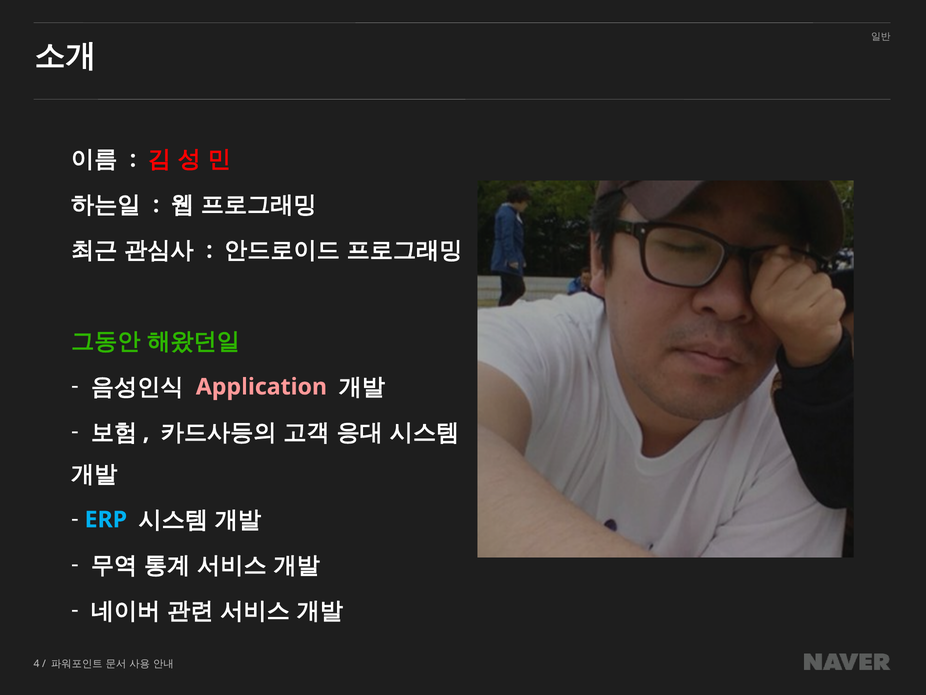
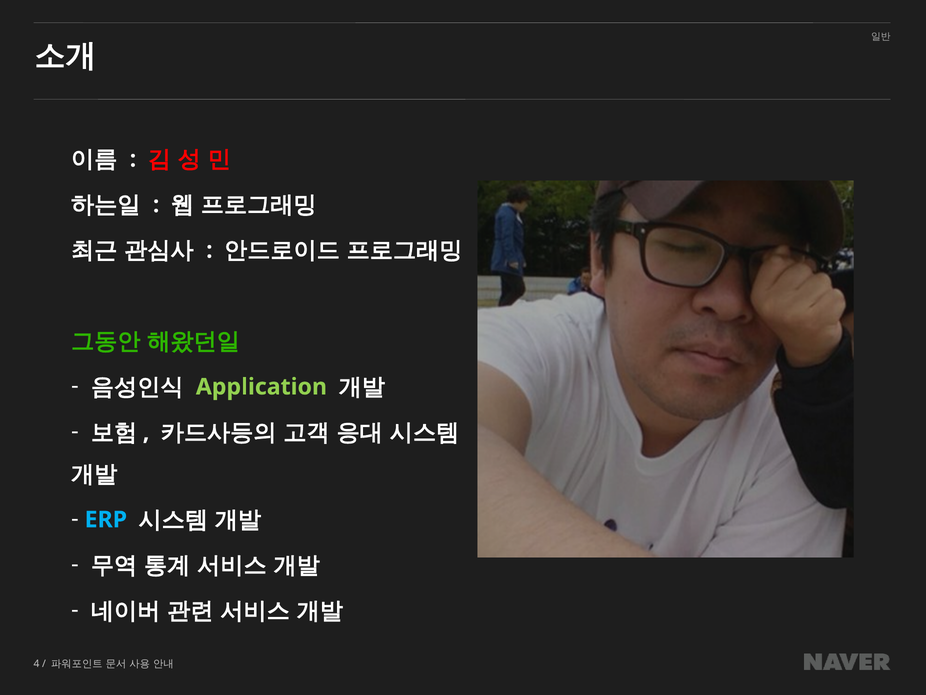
Application colour: pink -> light green
